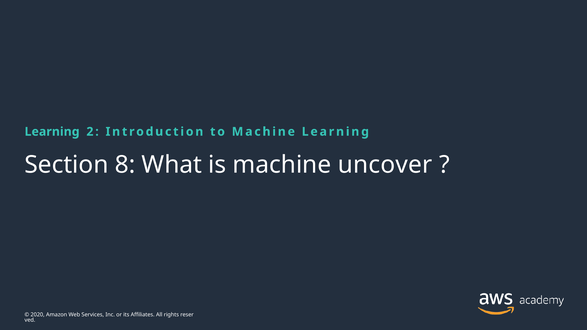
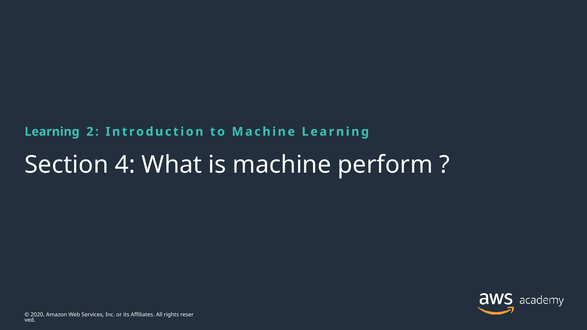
8: 8 -> 4
uncover: uncover -> perform
